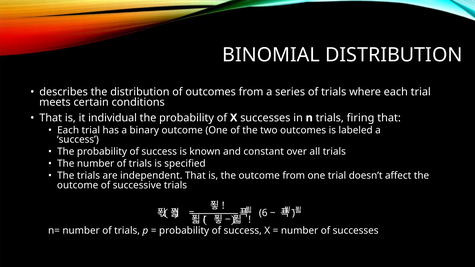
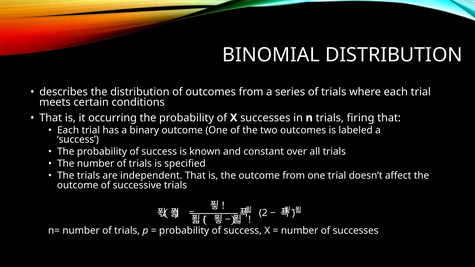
individual: individual -> occurring
6: 6 -> 2
